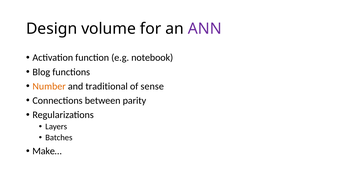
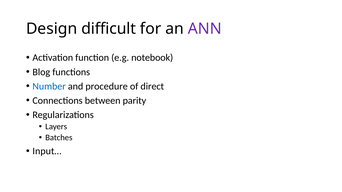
volume: volume -> difficult
Number colour: orange -> blue
traditional: traditional -> procedure
sense: sense -> direct
Make…: Make… -> Input…
